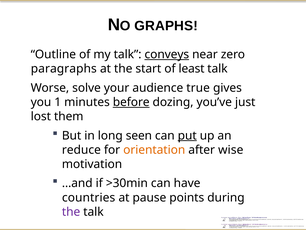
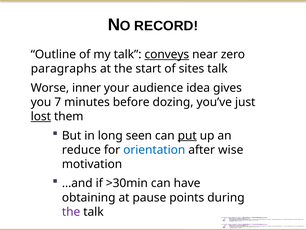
GRAPHS: GRAPHS -> RECORD
least: least -> sites
solve: solve -> inner
true: true -> idea
1: 1 -> 7
before underline: present -> none
lost underline: none -> present
orientation colour: orange -> blue
countries: countries -> obtaining
